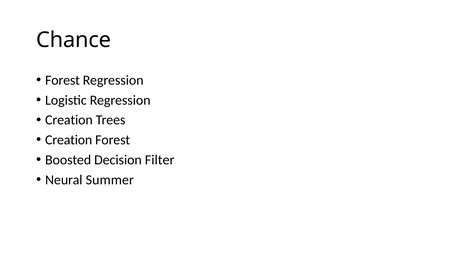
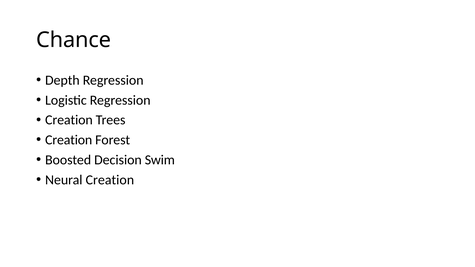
Forest at (62, 80): Forest -> Depth
Filter: Filter -> Swim
Neural Summer: Summer -> Creation
